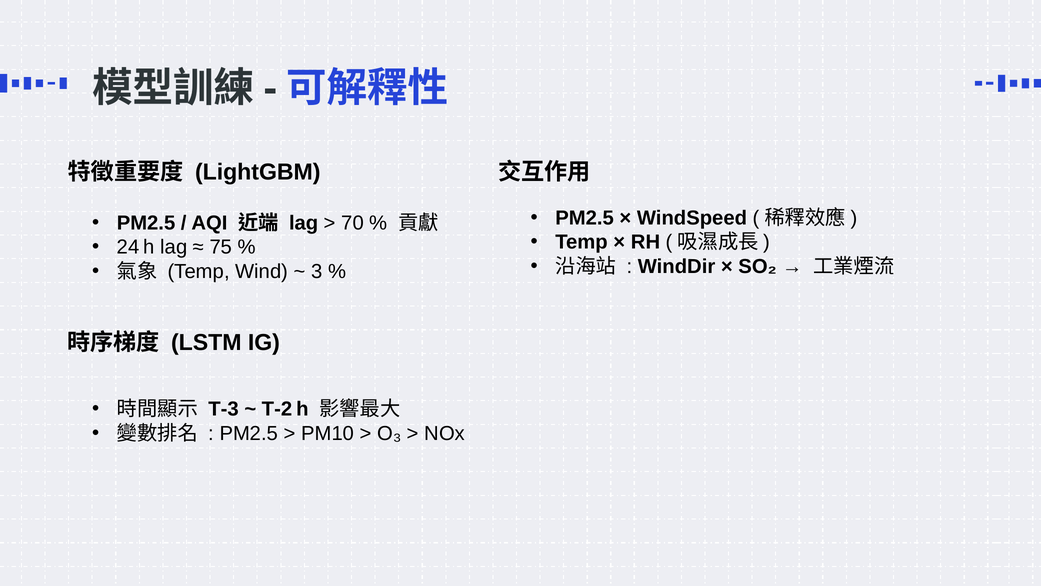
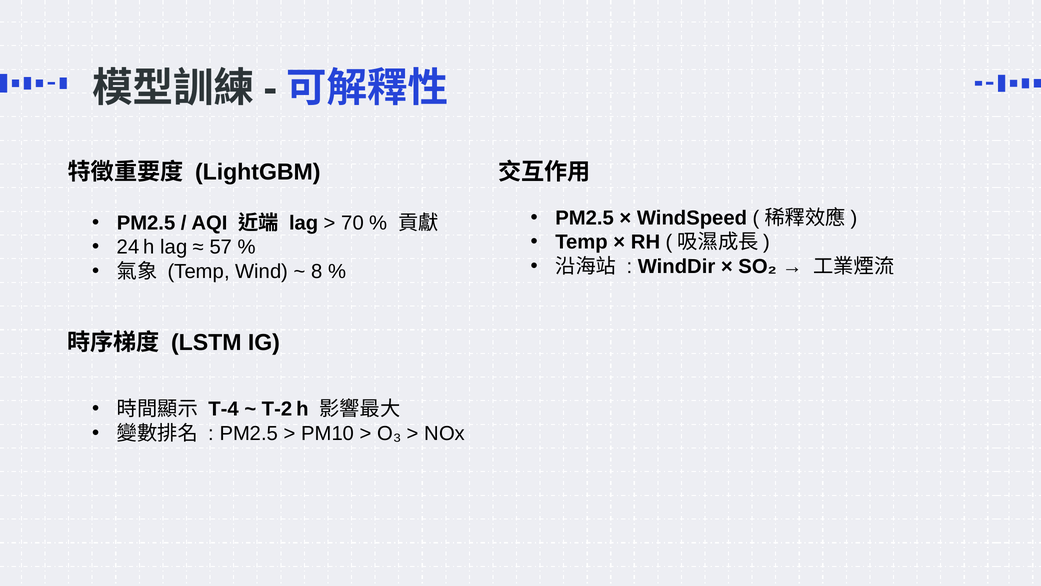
75: 75 -> 57
3: 3 -> 8
T‑3: T‑3 -> T‑4
